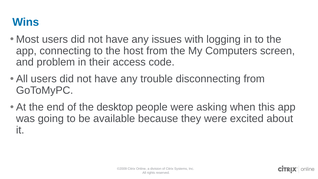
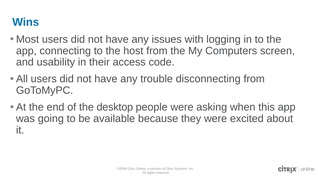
problem: problem -> usability
